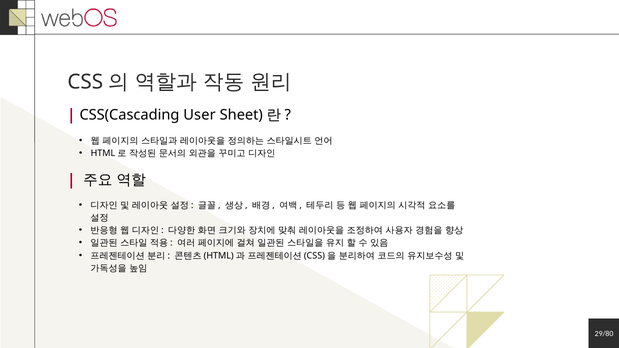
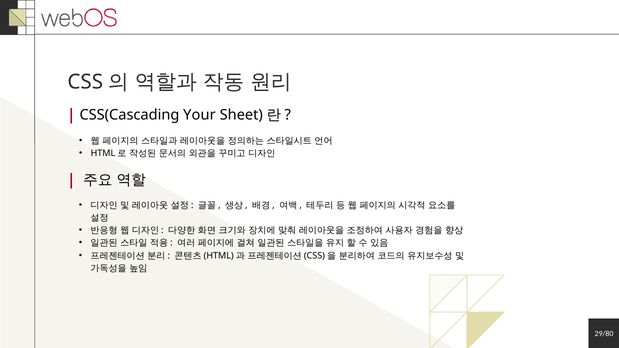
User: User -> Your
